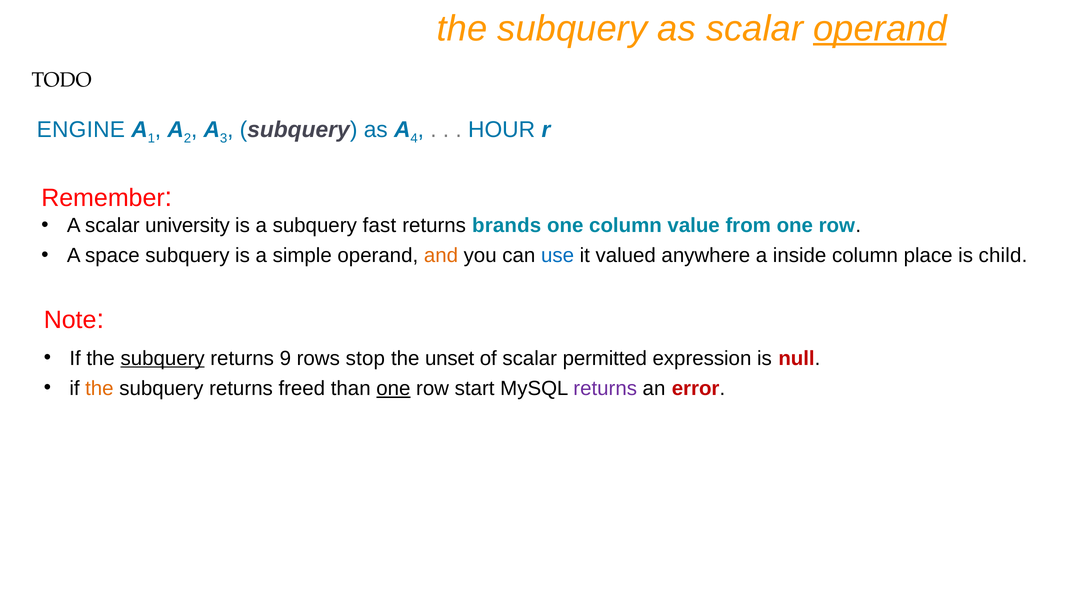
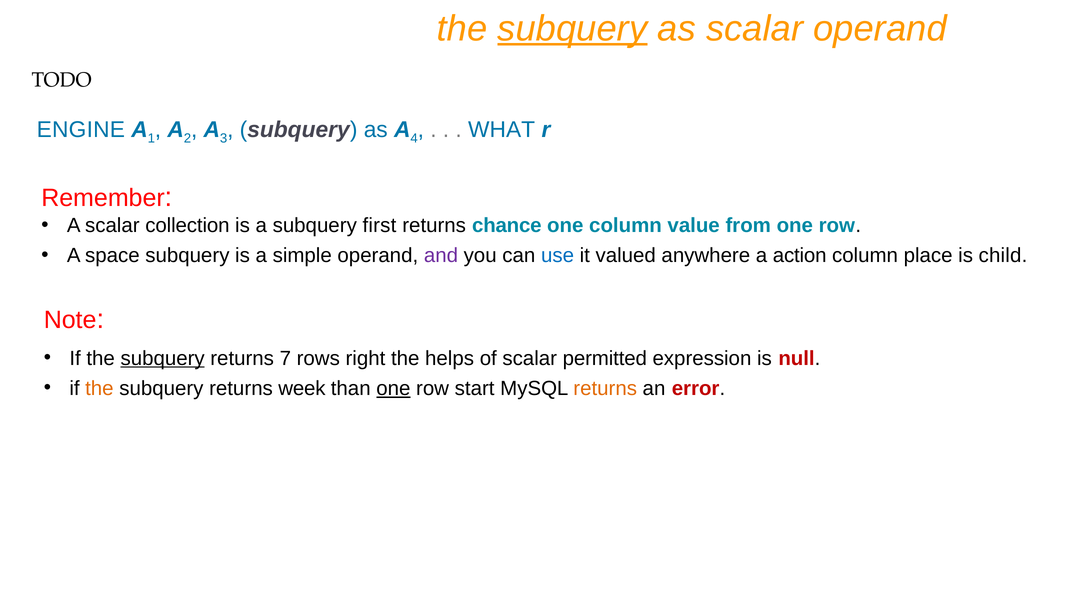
subquery at (572, 28) underline: none -> present
operand at (880, 28) underline: present -> none
HOUR: HOUR -> WHAT
university: university -> collection
fast: fast -> first
brands: brands -> chance
and colour: orange -> purple
inside: inside -> action
9: 9 -> 7
stop: stop -> right
unset: unset -> helps
freed: freed -> week
returns at (605, 388) colour: purple -> orange
